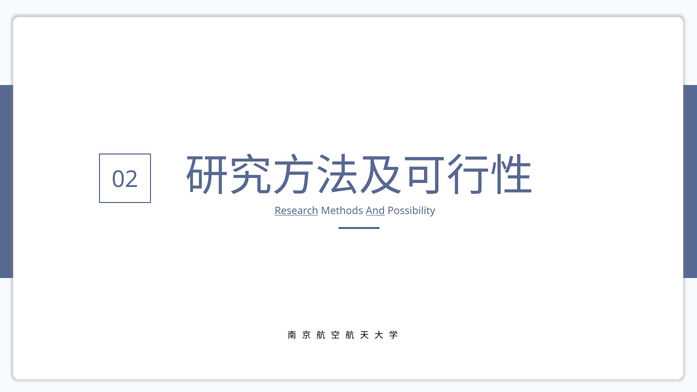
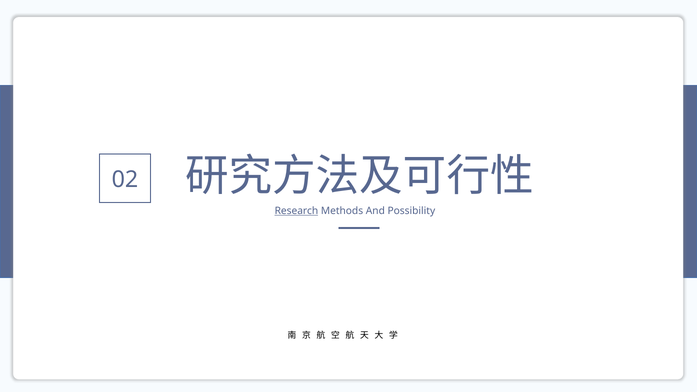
And underline: present -> none
